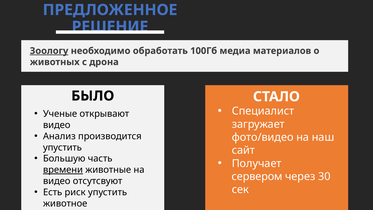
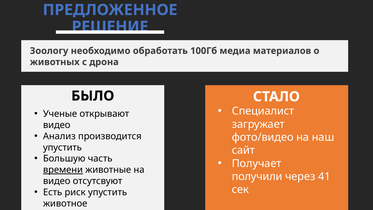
Зоологу underline: present -> none
сервером: сервером -> получили
30: 30 -> 41
